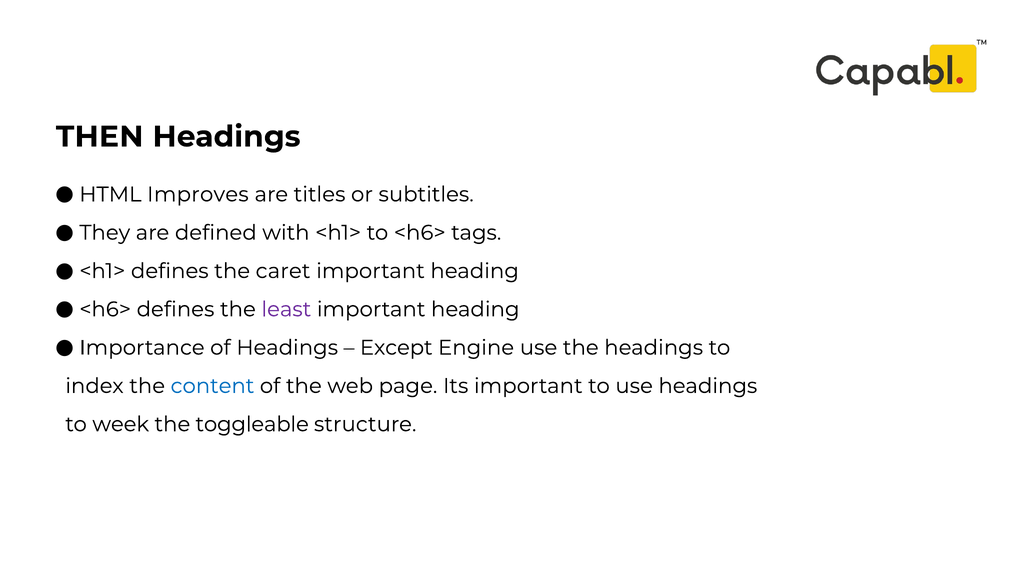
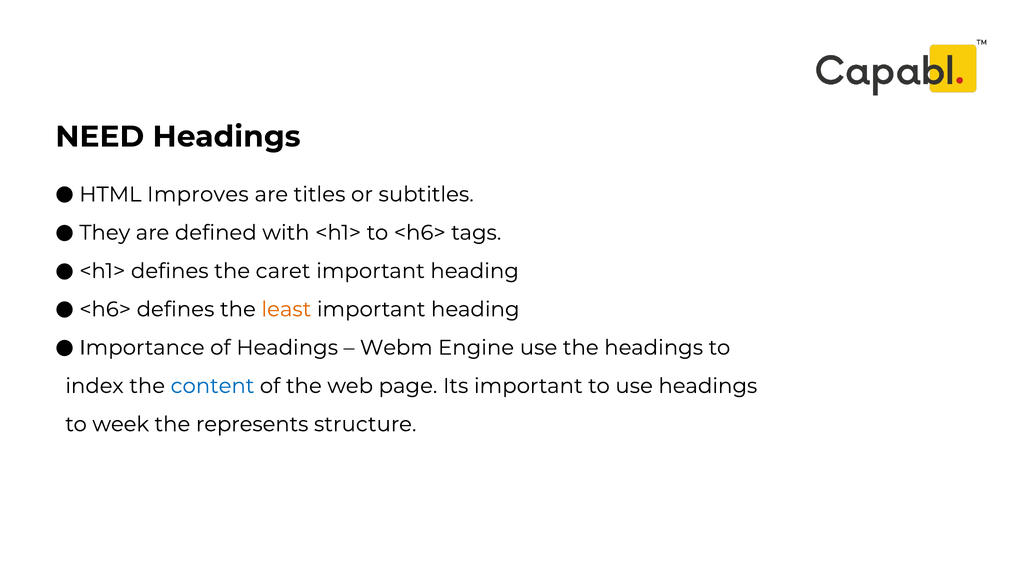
THEN: THEN -> NEED
least colour: purple -> orange
Except: Except -> Webm
toggleable: toggleable -> represents
